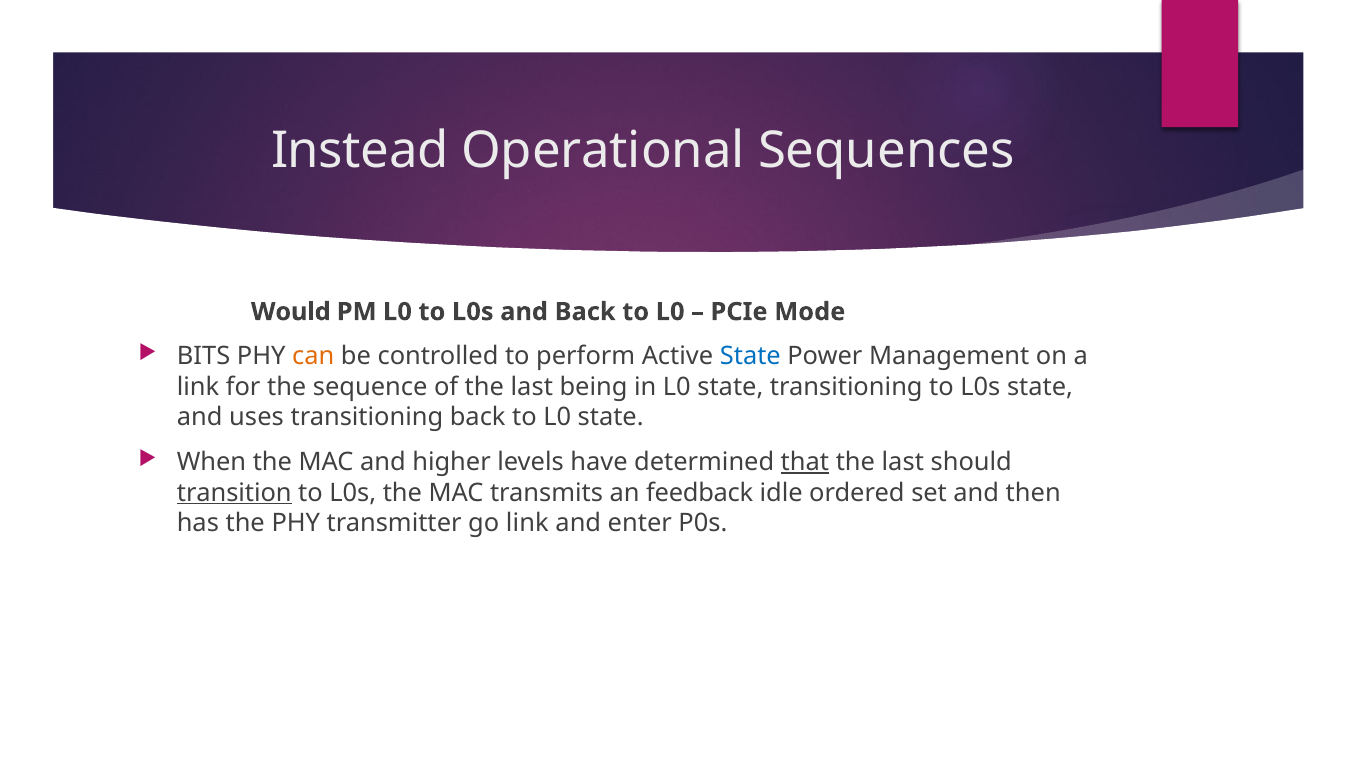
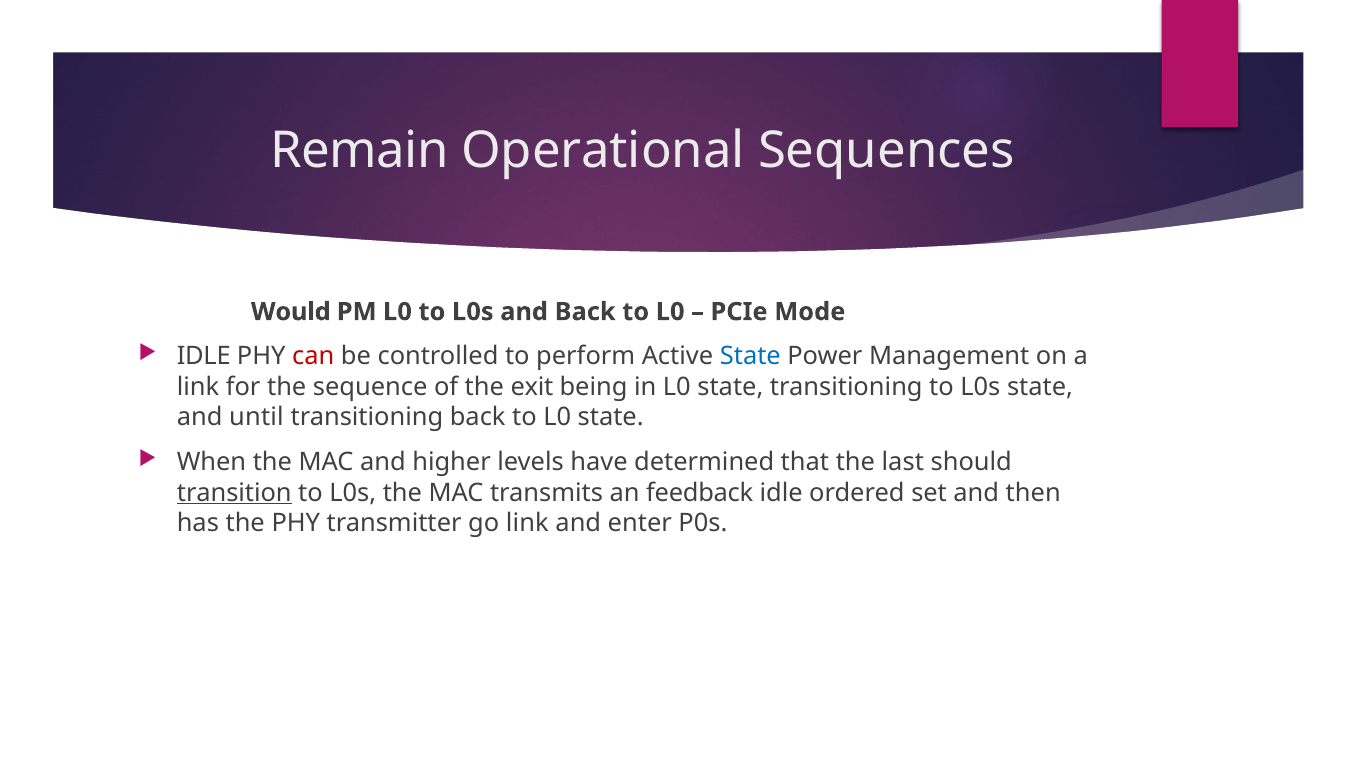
Instead: Instead -> Remain
BITS at (204, 357): BITS -> IDLE
can colour: orange -> red
of the last: last -> exit
uses: uses -> until
that underline: present -> none
